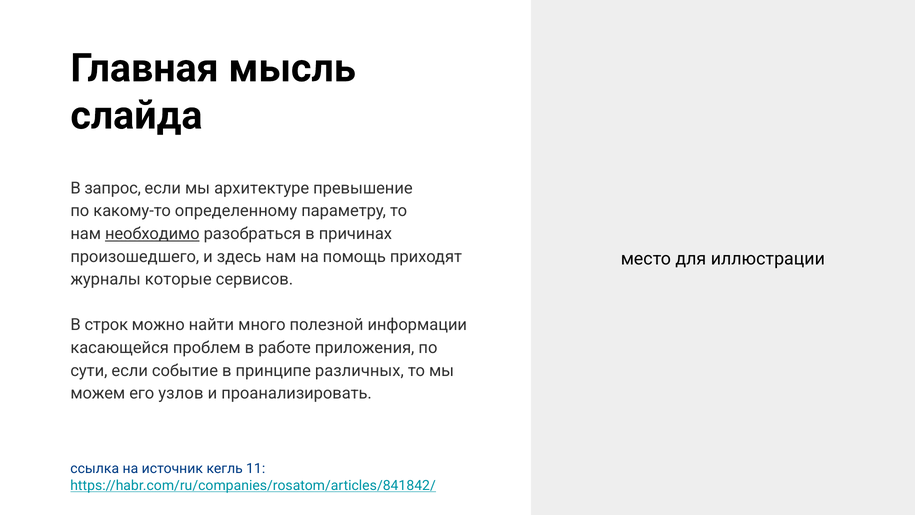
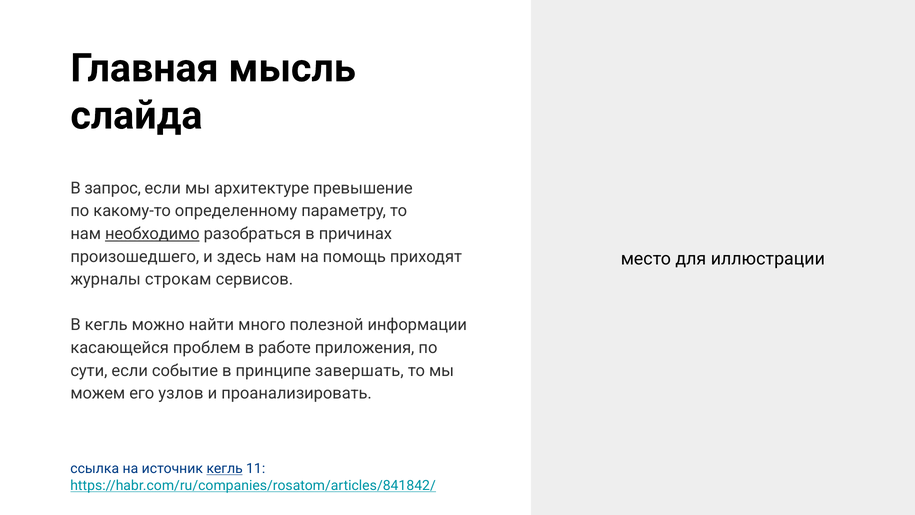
которые: которые -> строкам
В строк: строк -> кегль
различных: различных -> завершать
кегль at (225, 468) underline: none -> present
